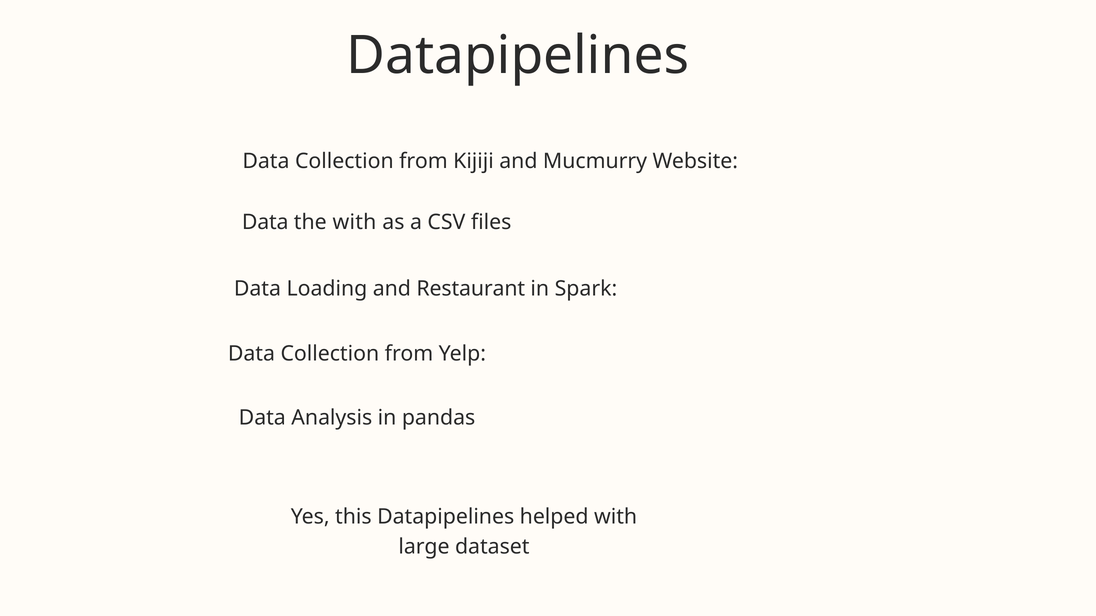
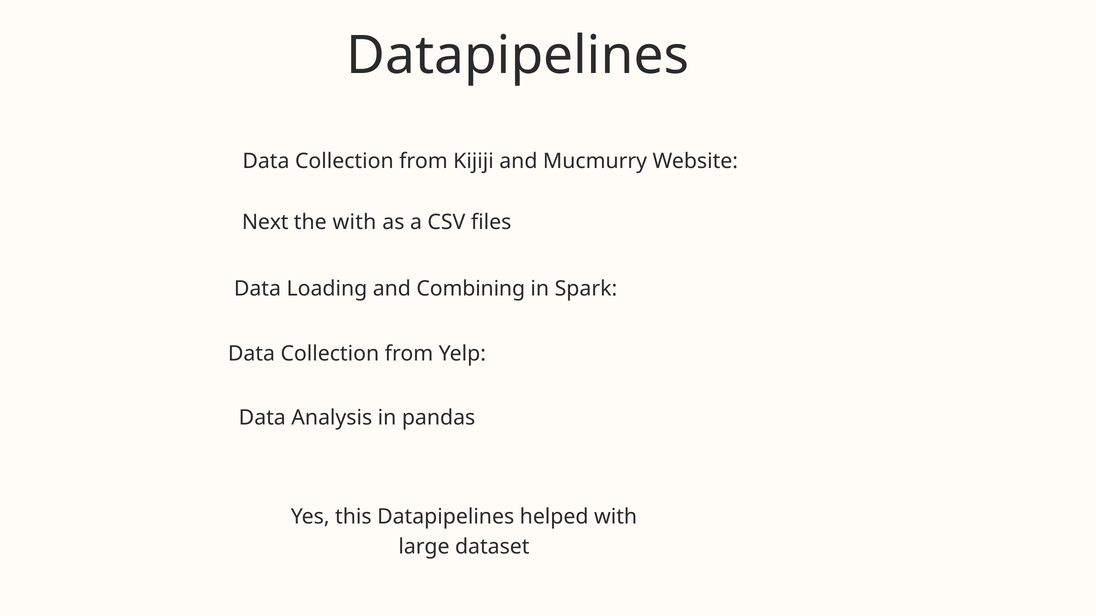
Data at (265, 222): Data -> Next
Restaurant: Restaurant -> Combining
